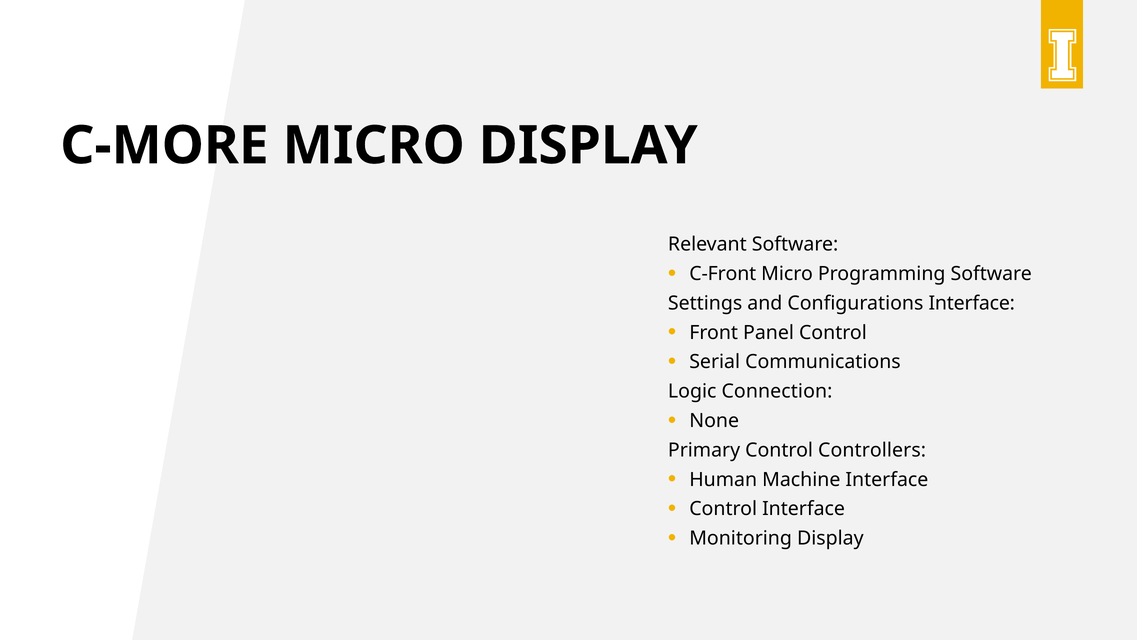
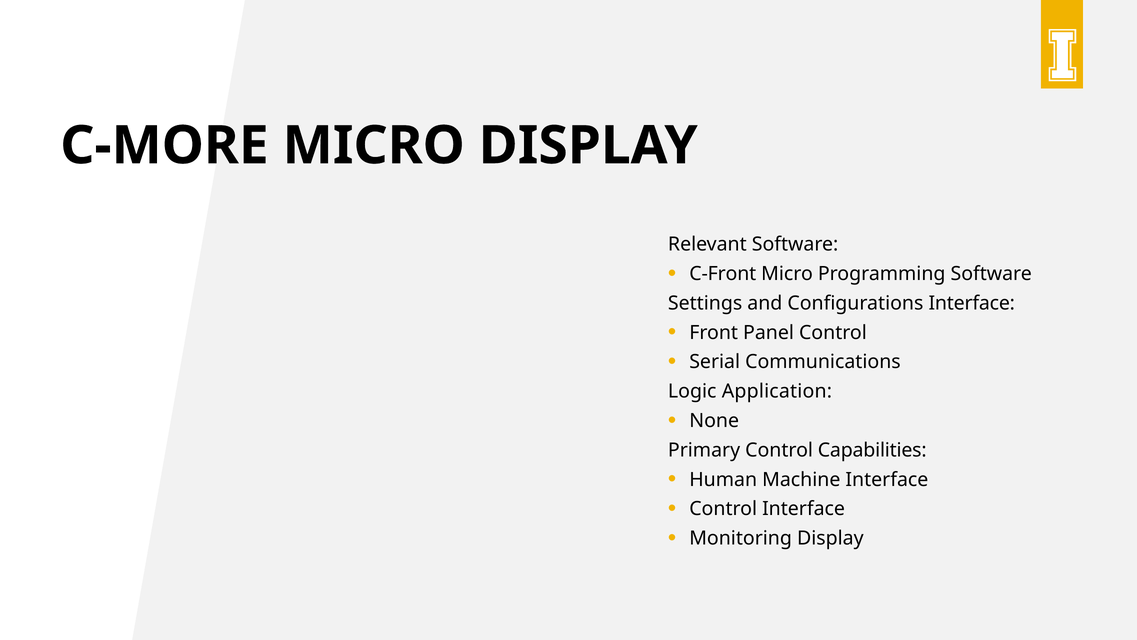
Connection: Connection -> Application
Controllers: Controllers -> Capabilities
